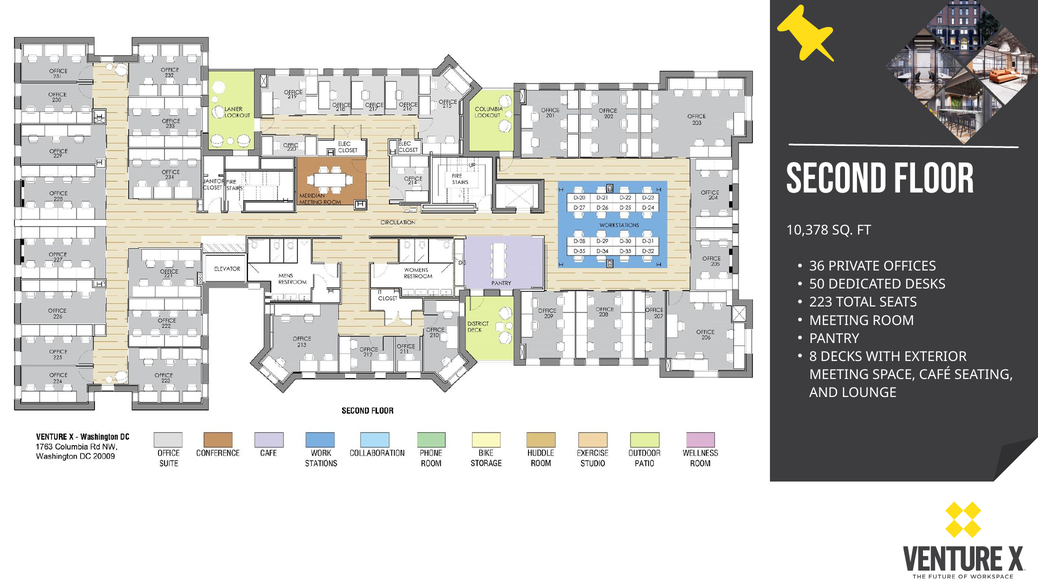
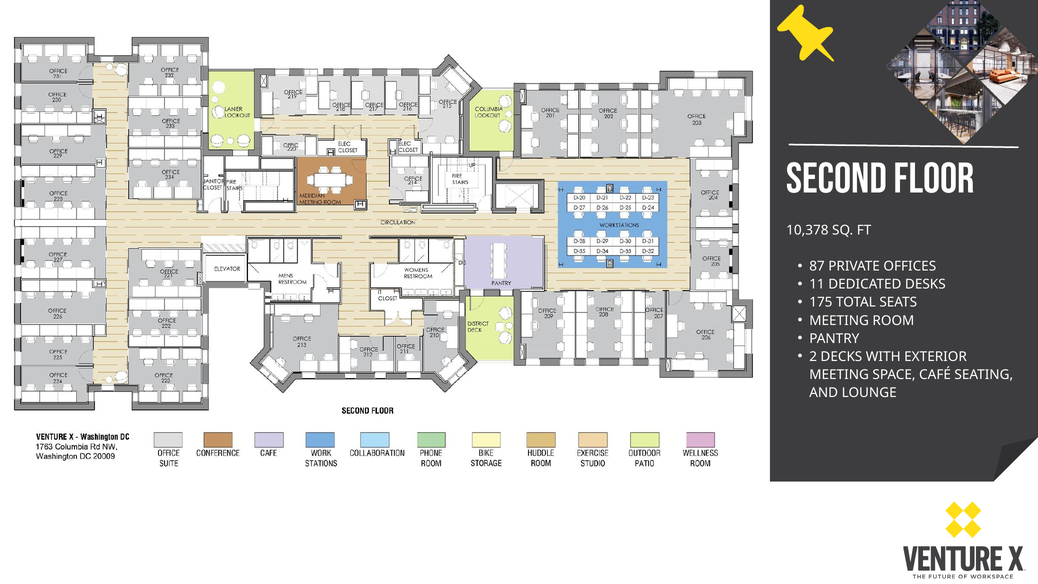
36: 36 -> 87
50: 50 -> 11
223: 223 -> 175
8: 8 -> 2
